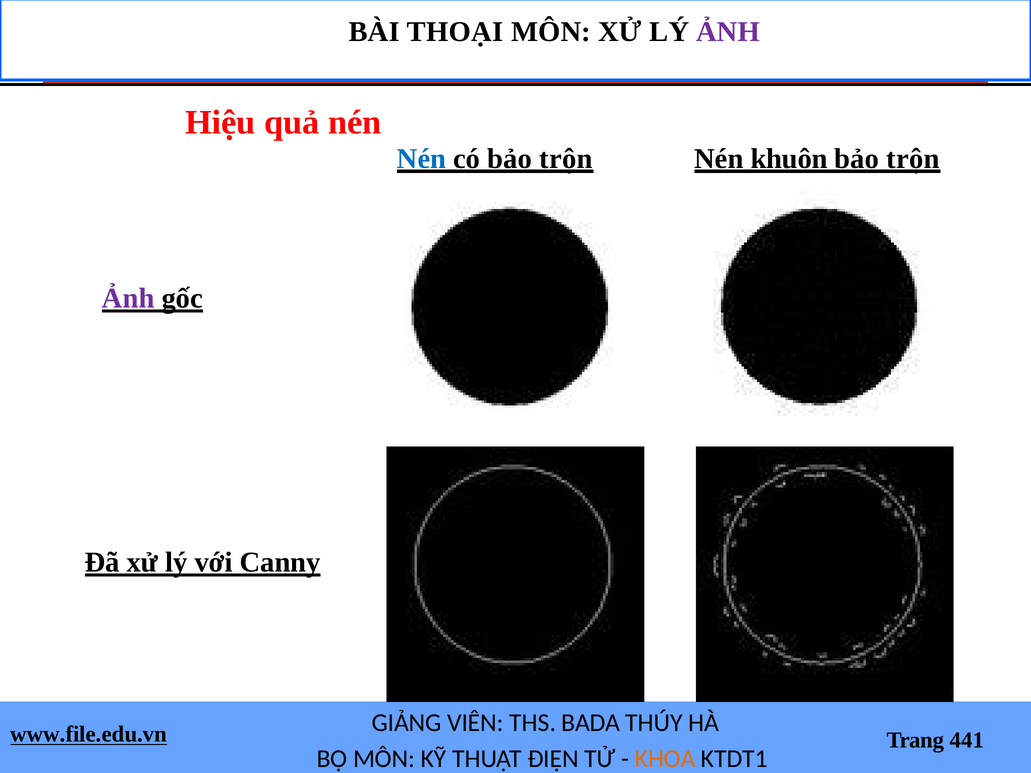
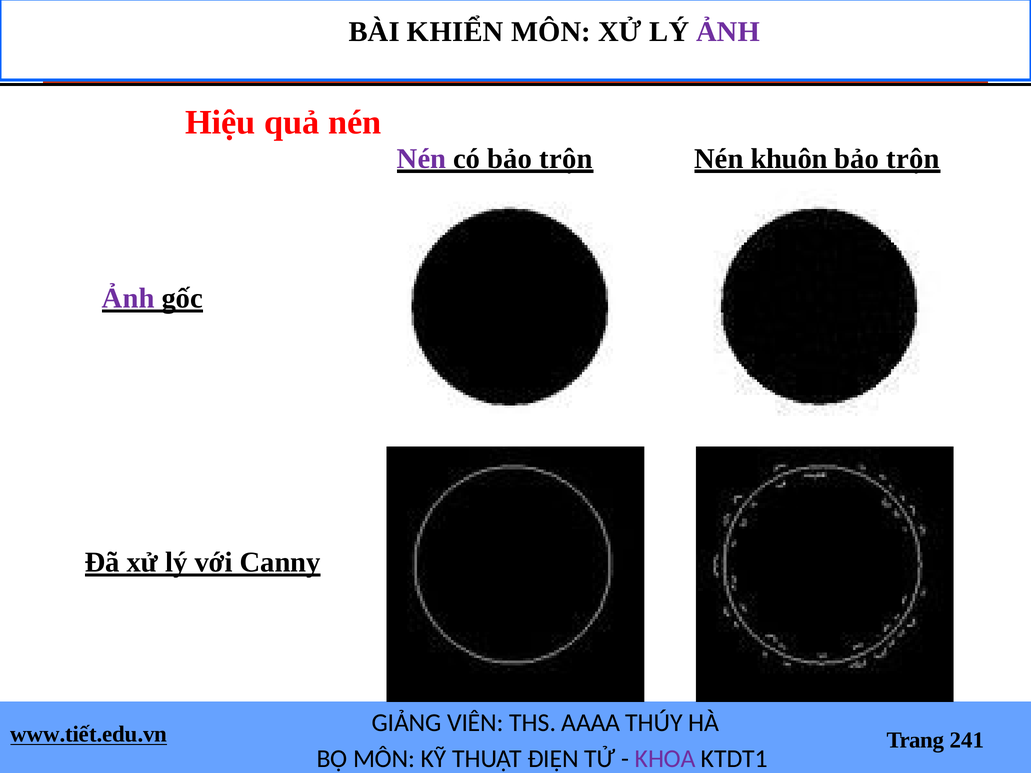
THOẠI: THOẠI -> KHIỂN
Nén at (422, 159) colour: blue -> purple
BADA: BADA -> AAAA
www.file.edu.vn: www.file.edu.vn -> www.tiết.edu.vn
441: 441 -> 241
KHOA colour: orange -> purple
